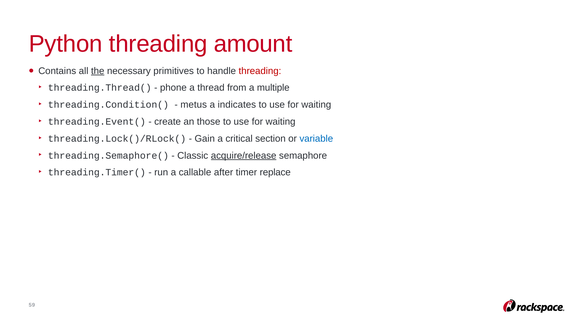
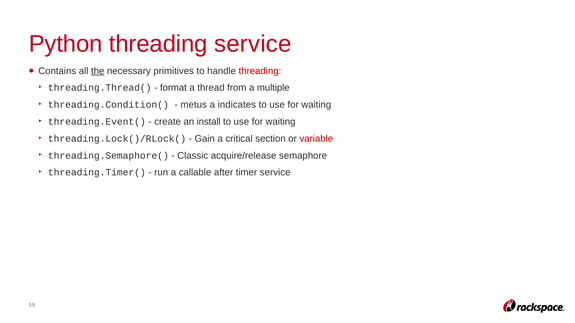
threading amount: amount -> service
phone: phone -> format
those: those -> install
variable colour: blue -> red
acquire/release underline: present -> none
timer replace: replace -> service
